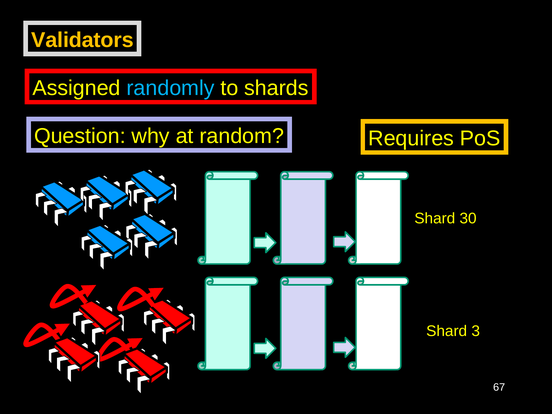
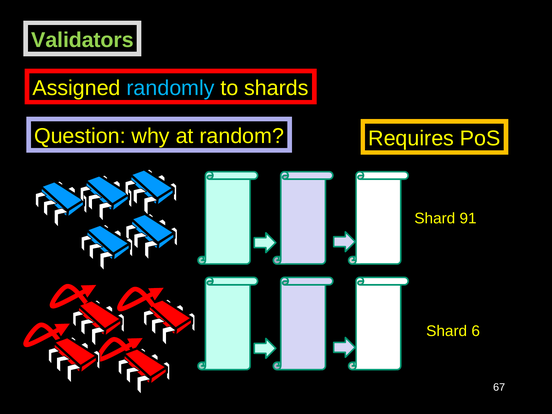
Validators colour: yellow -> light green
30: 30 -> 91
3: 3 -> 6
